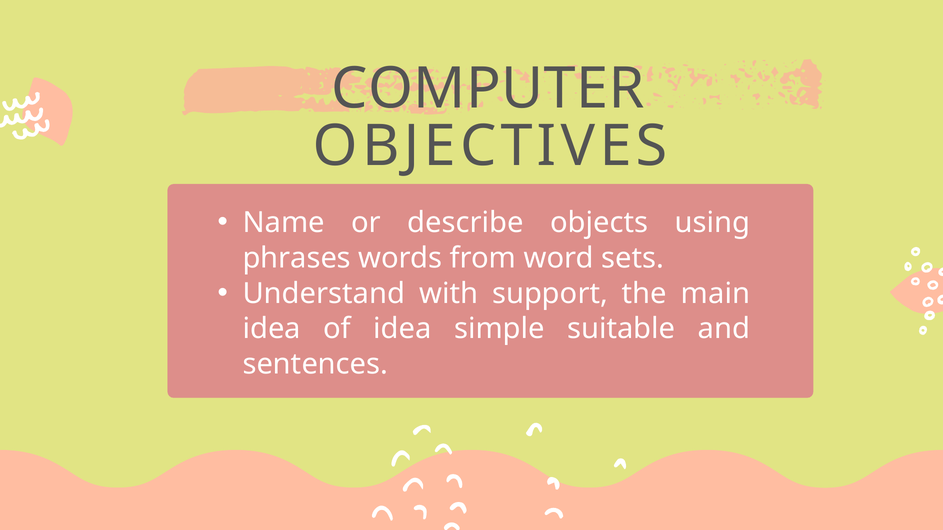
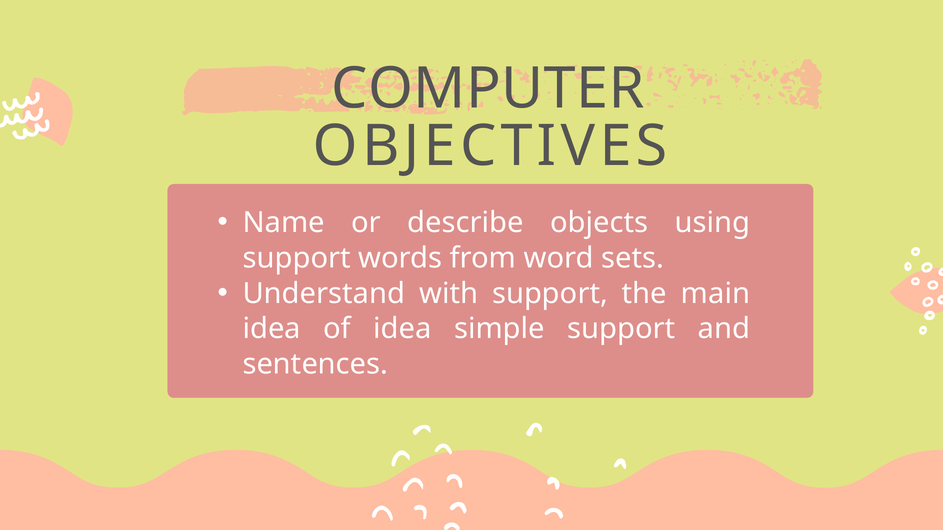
phrases at (297, 258): phrases -> support
simple suitable: suitable -> support
